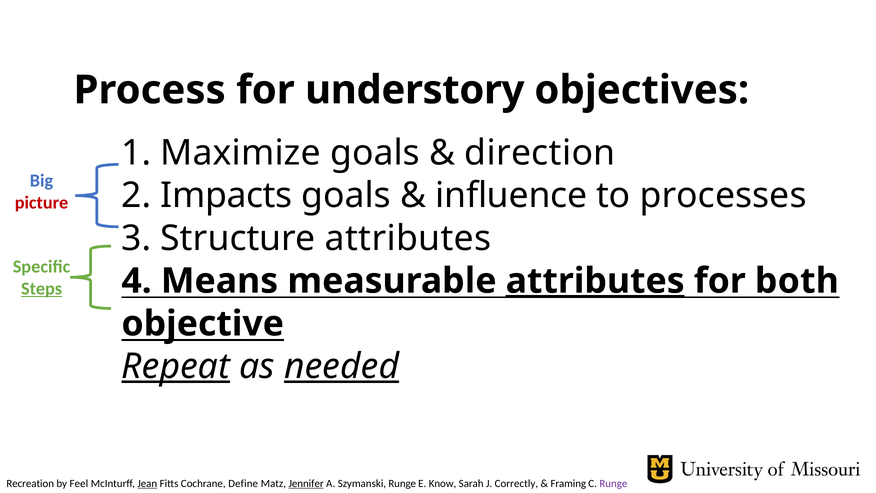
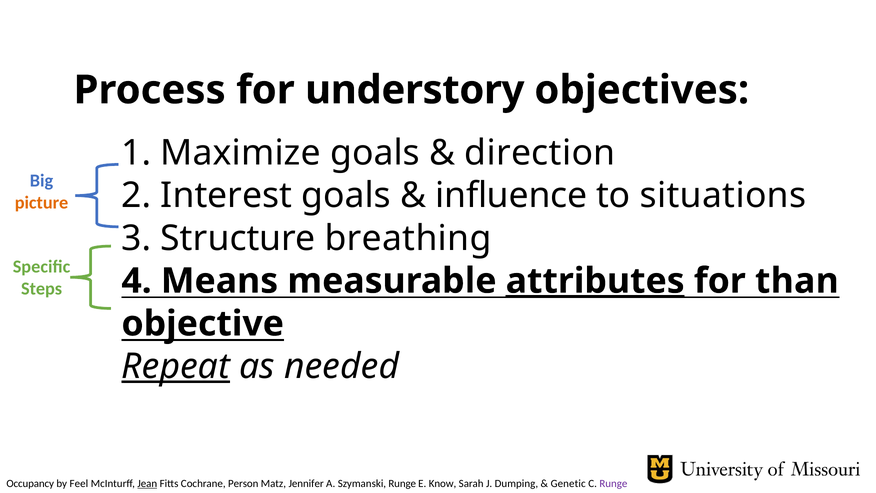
Impacts: Impacts -> Interest
processes: processes -> situations
picture colour: red -> orange
Structure attributes: attributes -> breathing
both: both -> than
Steps underline: present -> none
needed underline: present -> none
Recreation: Recreation -> Occupancy
Define: Define -> Person
Jennifer underline: present -> none
Correctly: Correctly -> Dumping
Framing: Framing -> Genetic
